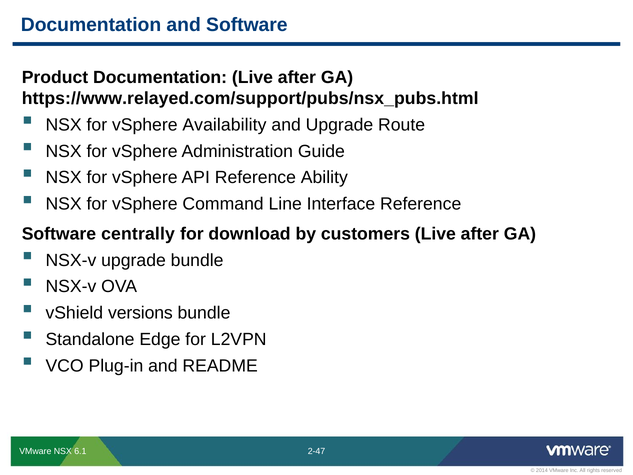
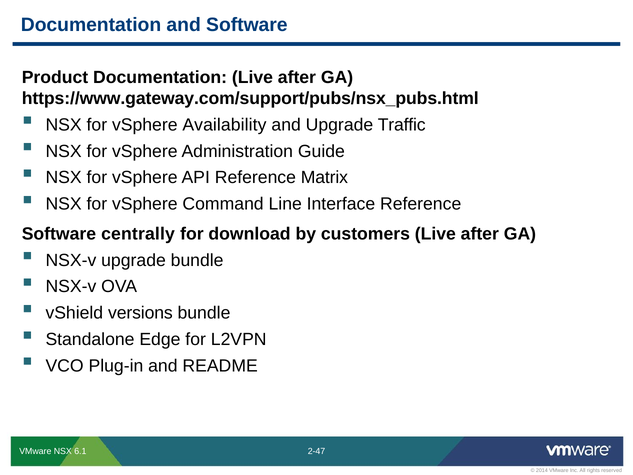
https://www.relayed.com/support/pubs/nsx_pubs.html: https://www.relayed.com/support/pubs/nsx_pubs.html -> https://www.gateway.com/support/pubs/nsx_pubs.html
Route: Route -> Traffic
Ability: Ability -> Matrix
